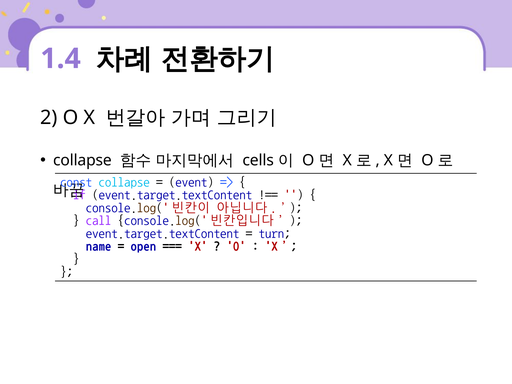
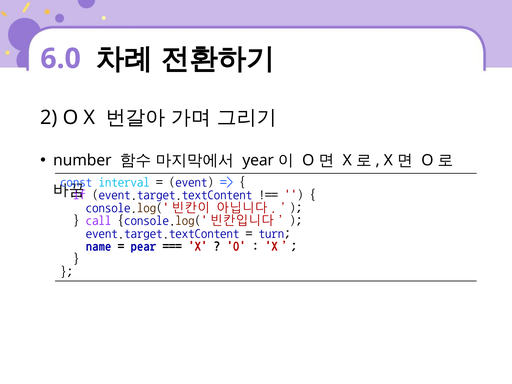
1.4: 1.4 -> 6.0
collapse at (82, 160): collapse -> number
cells: cells -> year
const collapse: collapse -> interval
open: open -> pear
